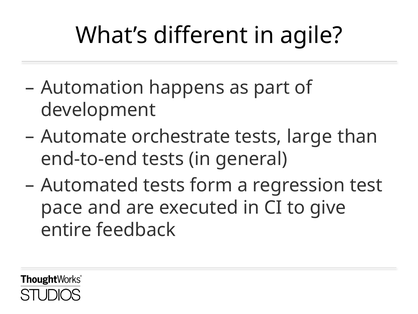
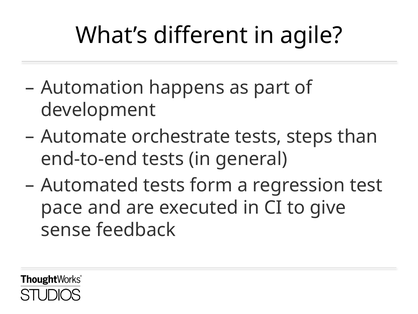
large: large -> steps
entire: entire -> sense
